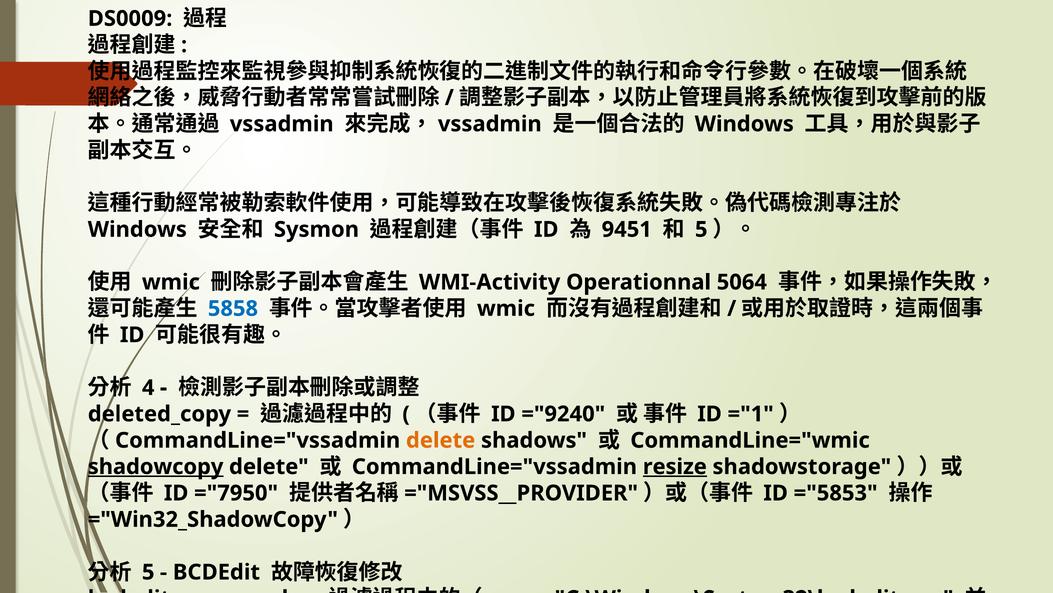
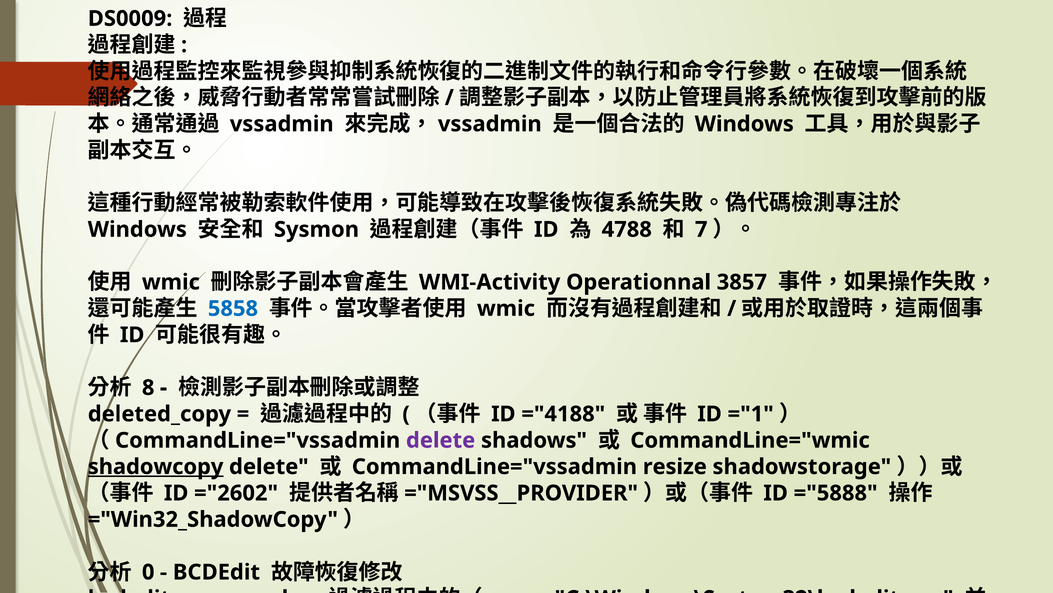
9451: 9451 -> 4788
5 at (701, 229): 5 -> 7
5064: 5064 -> 3857
4: 4 -> 8
="9240: ="9240 -> ="4188
delete at (441, 440) colour: orange -> purple
resize underline: present -> none
="7950: ="7950 -> ="2602
="5853: ="5853 -> ="5888
5 at (148, 572): 5 -> 0
